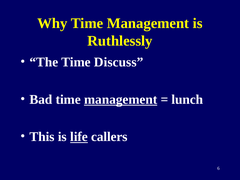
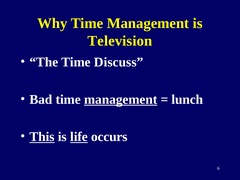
Ruthlessly: Ruthlessly -> Television
This underline: none -> present
callers: callers -> occurs
